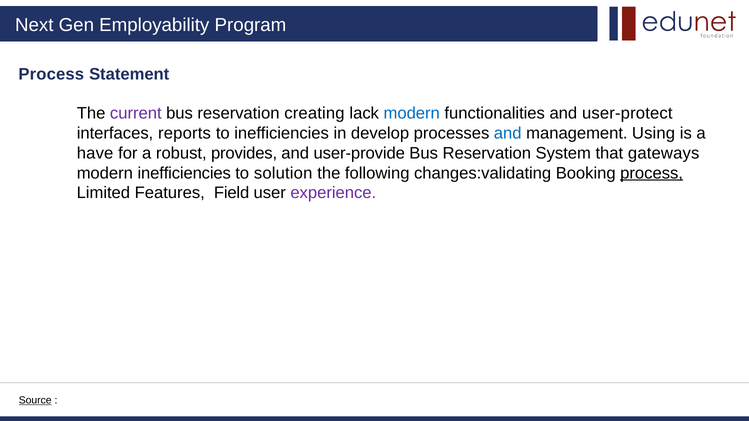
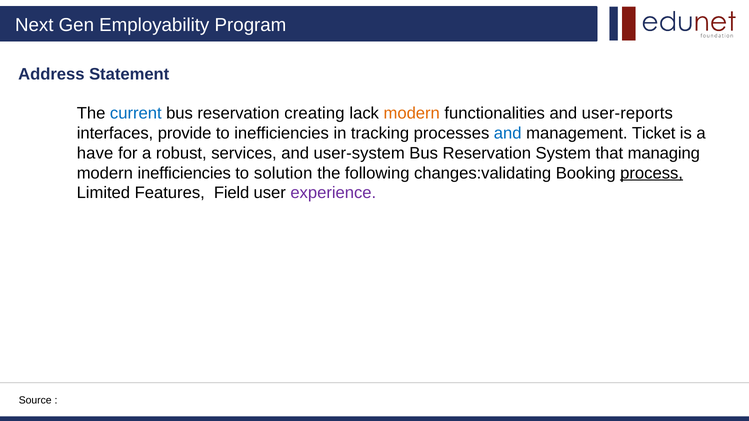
Process at (51, 75): Process -> Address
current colour: purple -> blue
modern at (412, 113) colour: blue -> orange
user-protect: user-protect -> user-reports
reports: reports -> provide
develop: develop -> tracking
Using: Using -> Ticket
provides: provides -> services
user-provide: user-provide -> user-system
gateways: gateways -> managing
Source underline: present -> none
